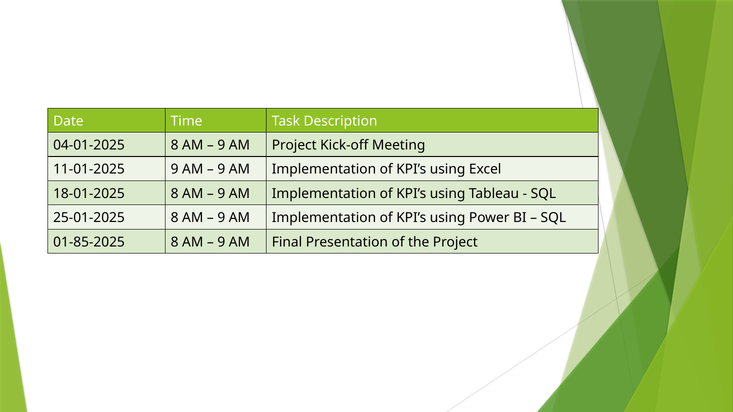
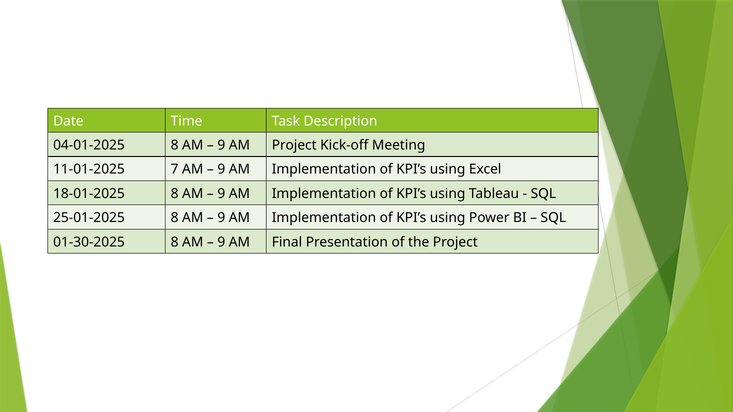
11-01-2025 9: 9 -> 7
01-85-2025: 01-85-2025 -> 01-30-2025
